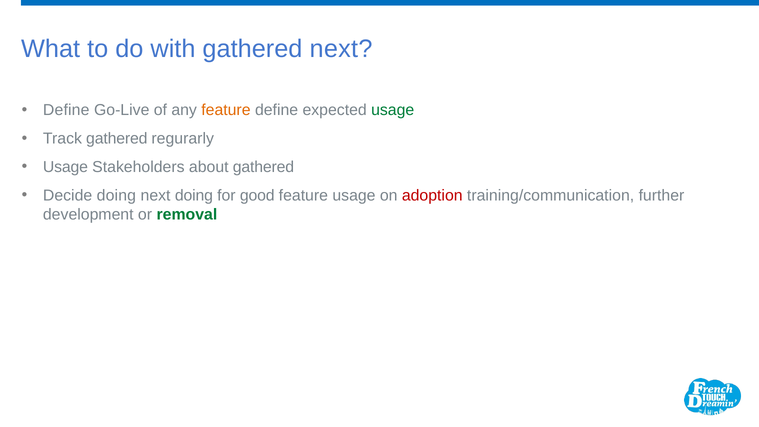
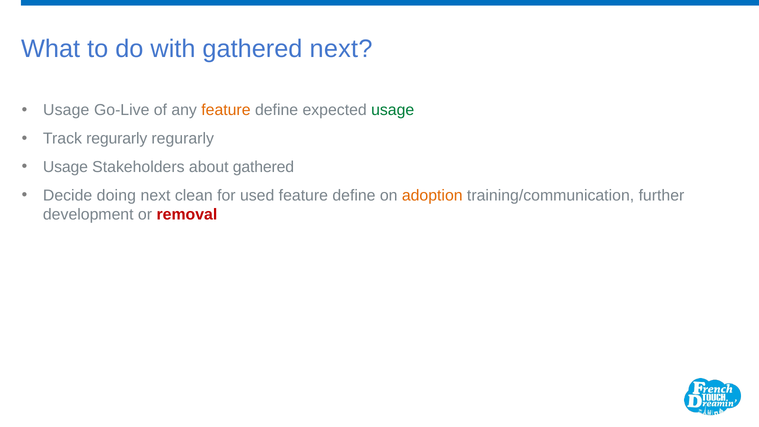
Define at (66, 110): Define -> Usage
Track gathered: gathered -> regurarly
next doing: doing -> clean
good: good -> used
usage at (354, 196): usage -> define
adoption colour: red -> orange
removal colour: green -> red
